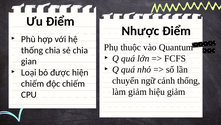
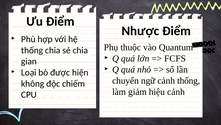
chiếm at (33, 83): chiếm -> không
hiệu giảm: giảm -> cảnh
